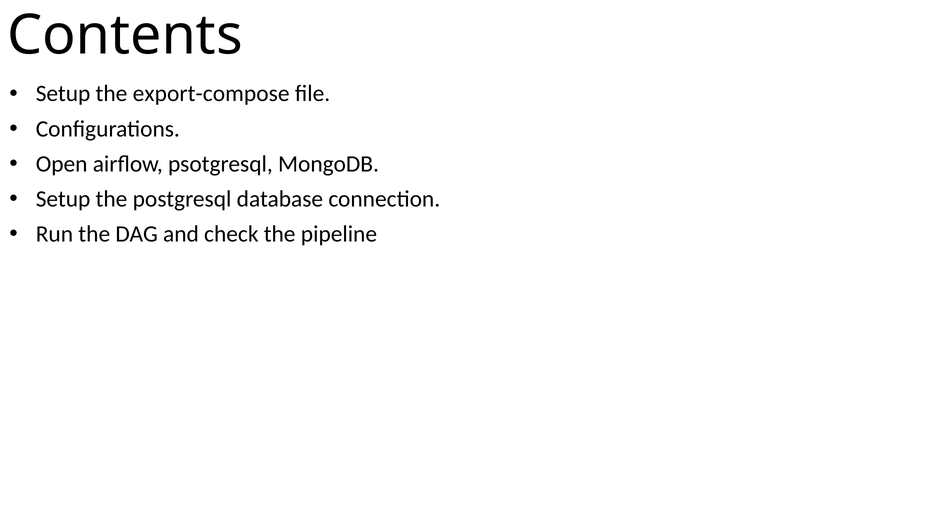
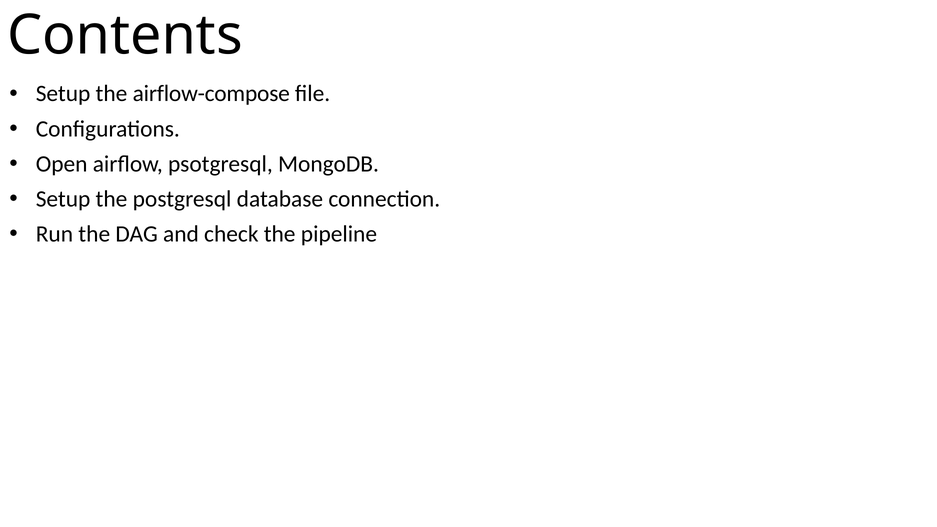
export-compose: export-compose -> airflow-compose
